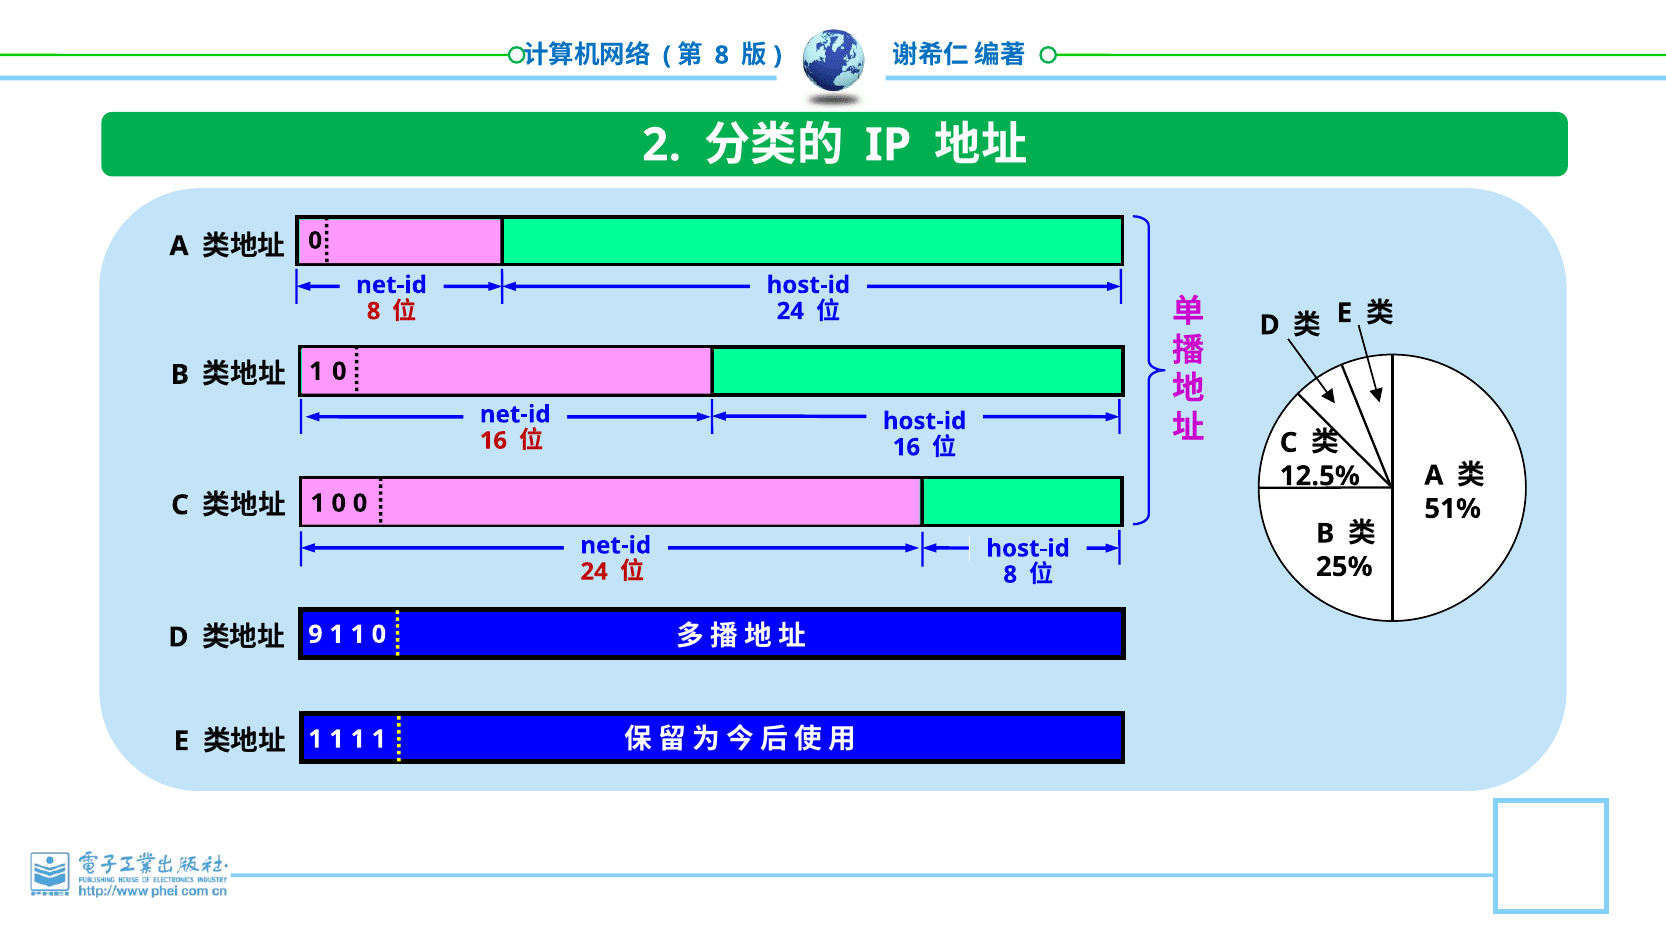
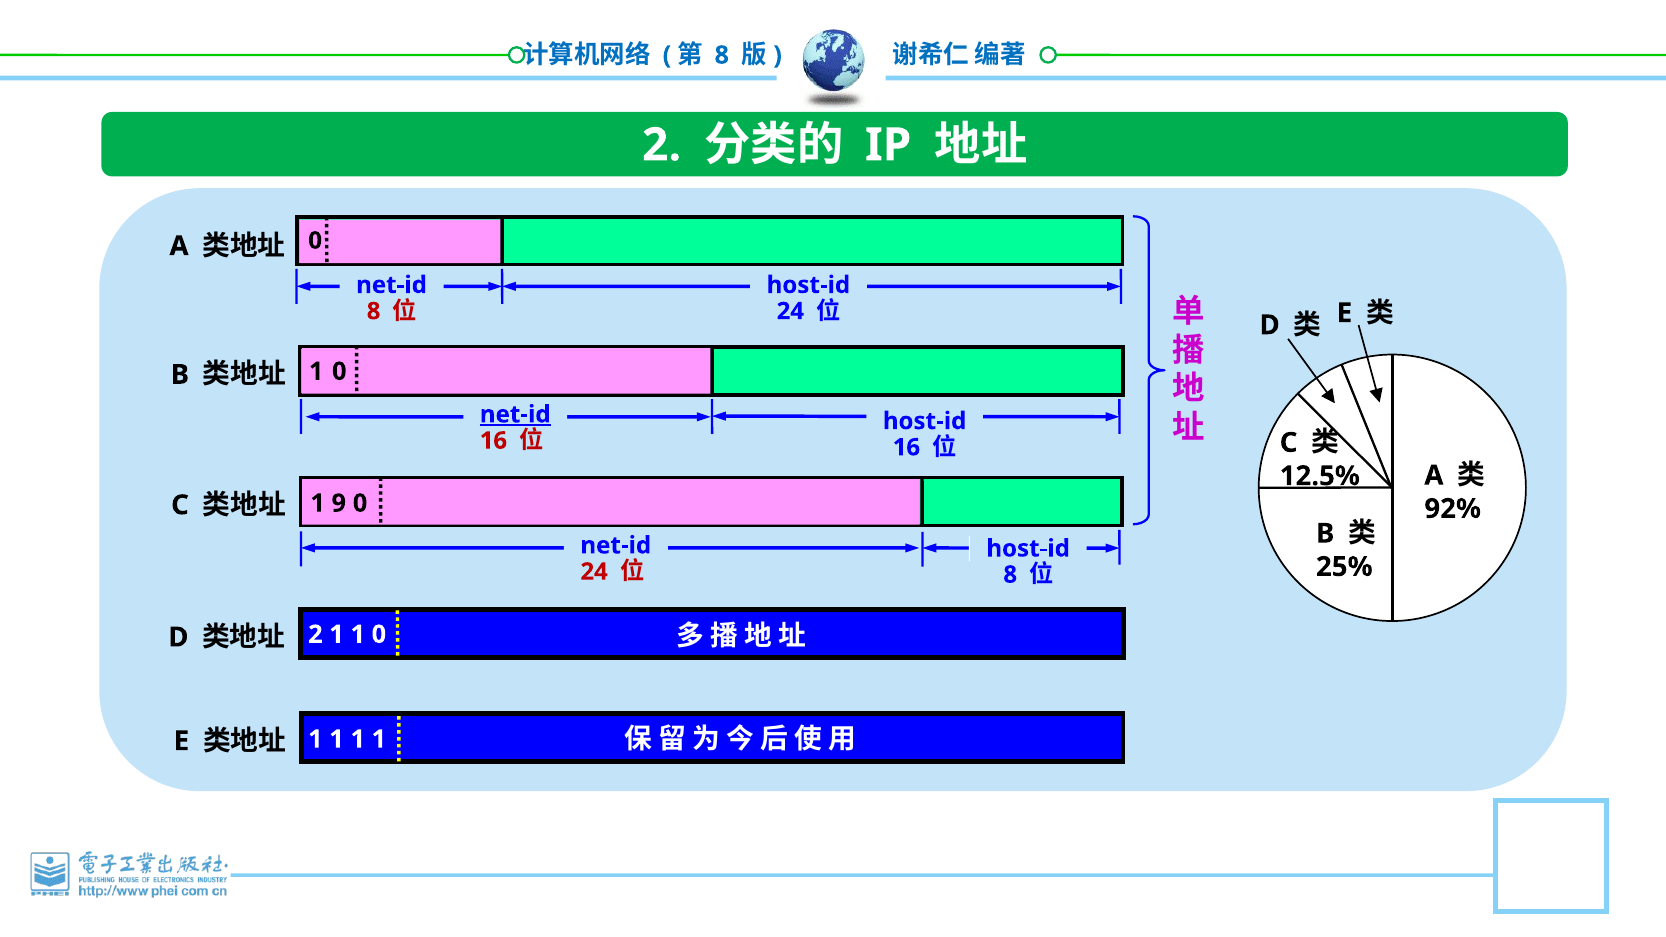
net-id at (515, 415) underline: none -> present
0 at (339, 503): 0 -> 9
51%: 51% -> 92%
9 at (315, 635): 9 -> 2
